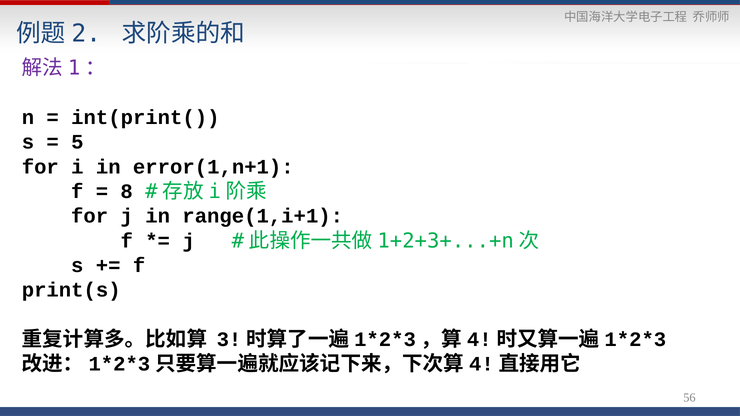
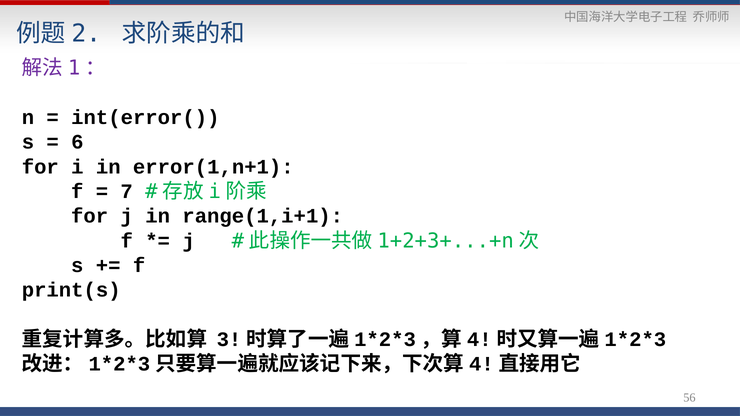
int(print(: int(print( -> int(error(
5: 5 -> 6
8: 8 -> 7
